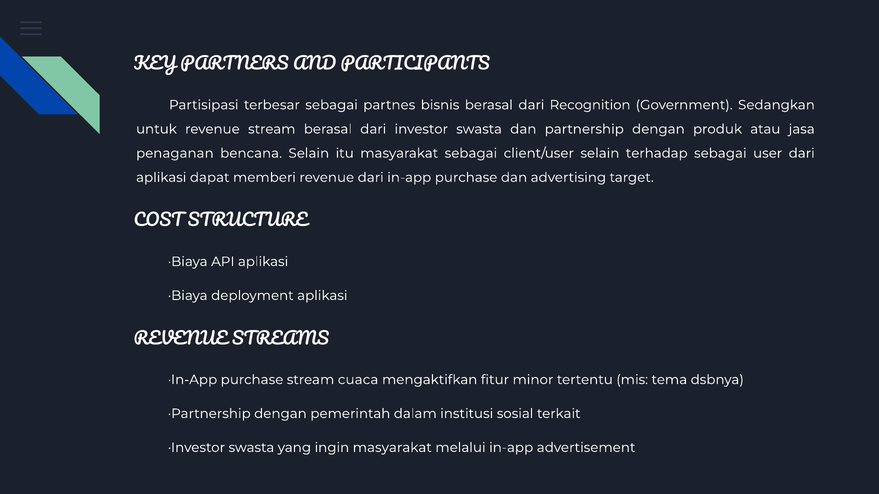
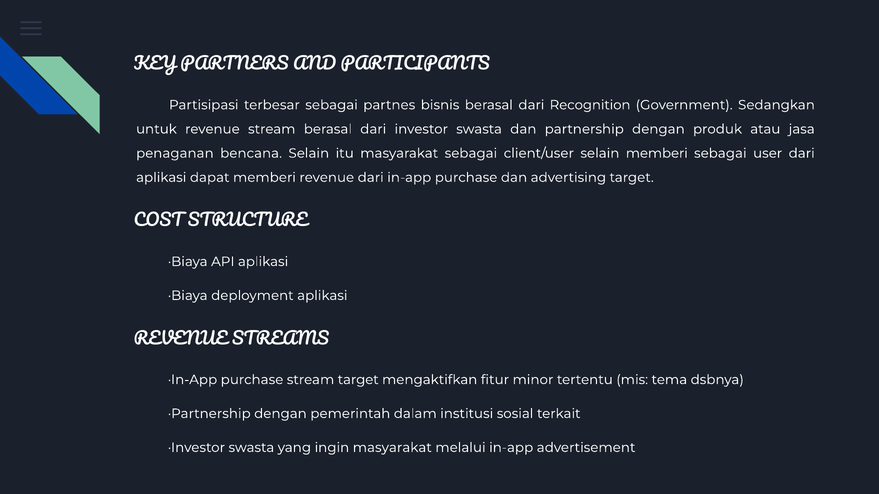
selain terhadap: terhadap -> memberi
stream cuaca: cuaca -> target
